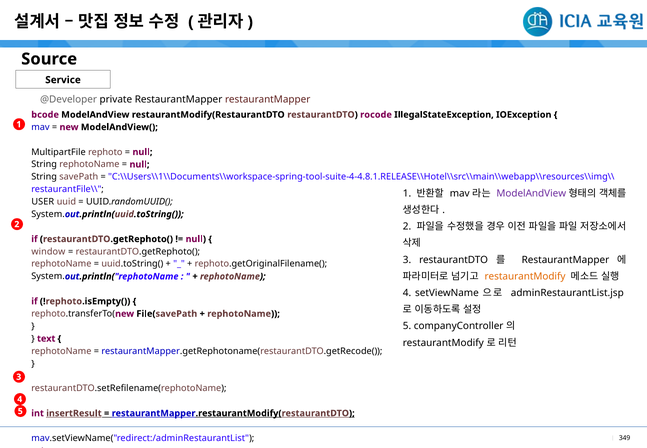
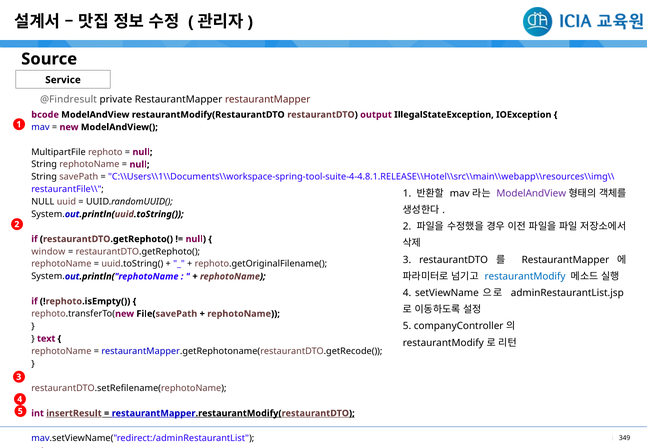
@Developer: @Developer -> @Findresult
rocode: rocode -> output
USER at (43, 202): USER -> NULL
restaurantModify at (525, 276) colour: orange -> blue
